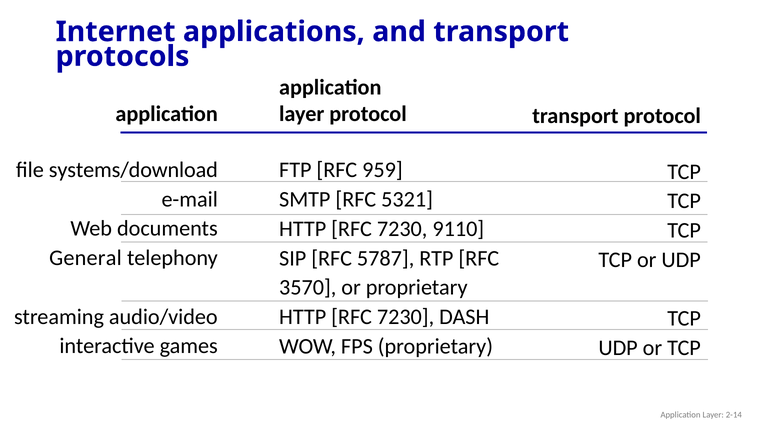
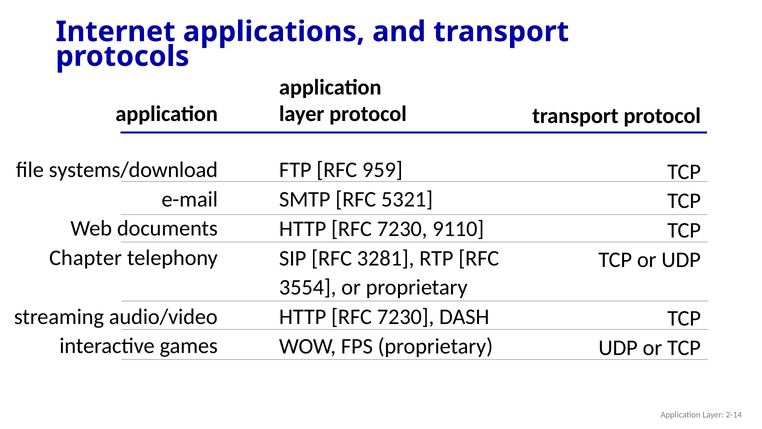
General: General -> Chapter
5787: 5787 -> 3281
3570: 3570 -> 3554
